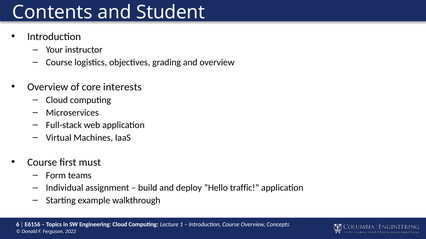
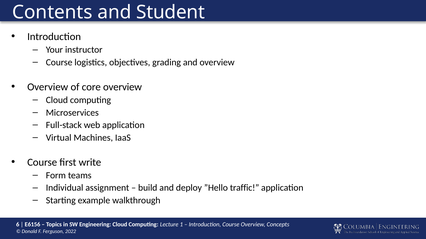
core interests: interests -> overview
must: must -> write
